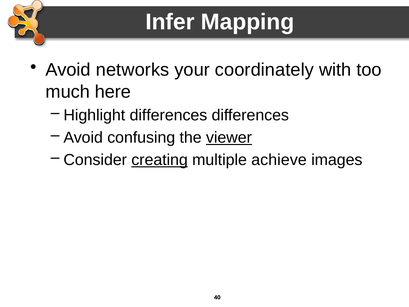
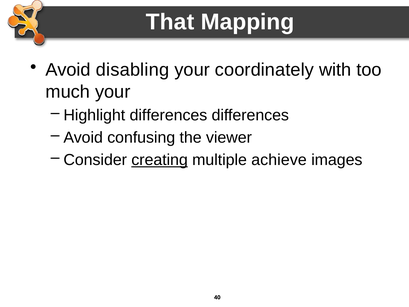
Infer: Infer -> That
networks: networks -> disabling
much here: here -> your
viewer underline: present -> none
